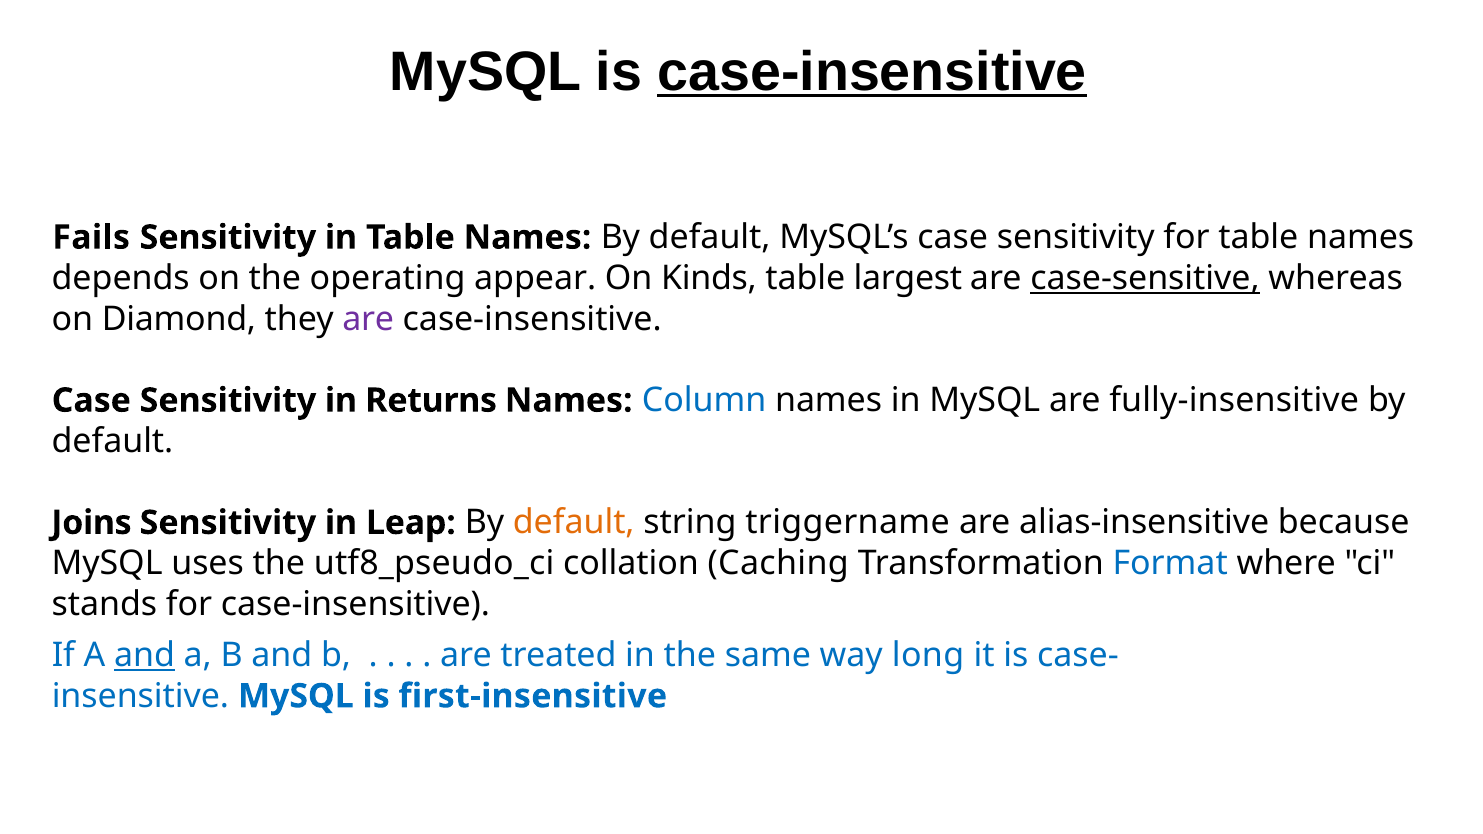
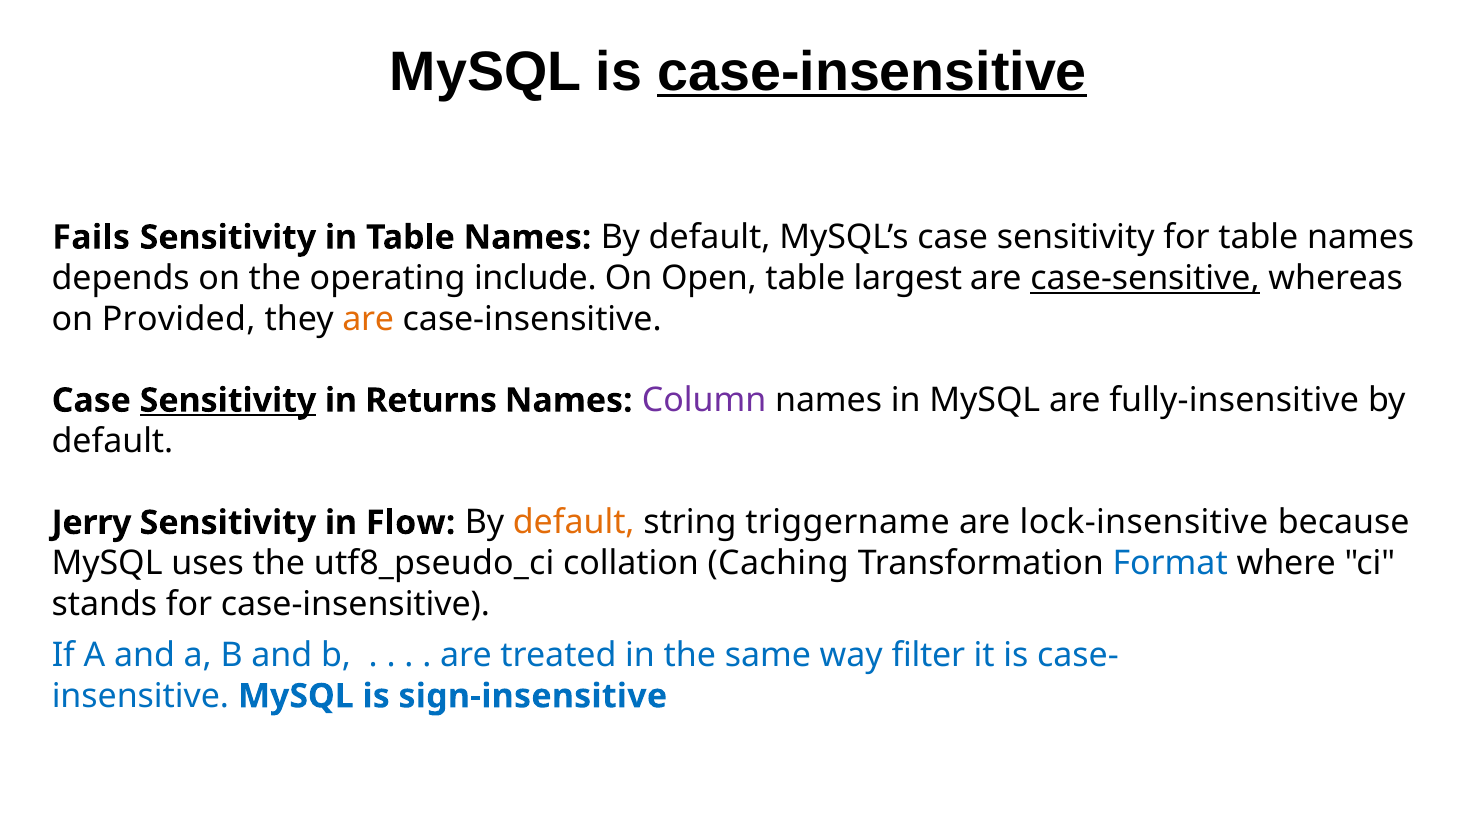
appear: appear -> include
Kinds: Kinds -> Open
Diamond: Diamond -> Provided
are at (368, 319) colour: purple -> orange
Sensitivity at (228, 401) underline: none -> present
Column colour: blue -> purple
Joins: Joins -> Jerry
Leap: Leap -> Flow
alias-insensitive: alias-insensitive -> lock-insensitive
and at (145, 656) underline: present -> none
long: long -> filter
first-insensitive: first-insensitive -> sign-insensitive
